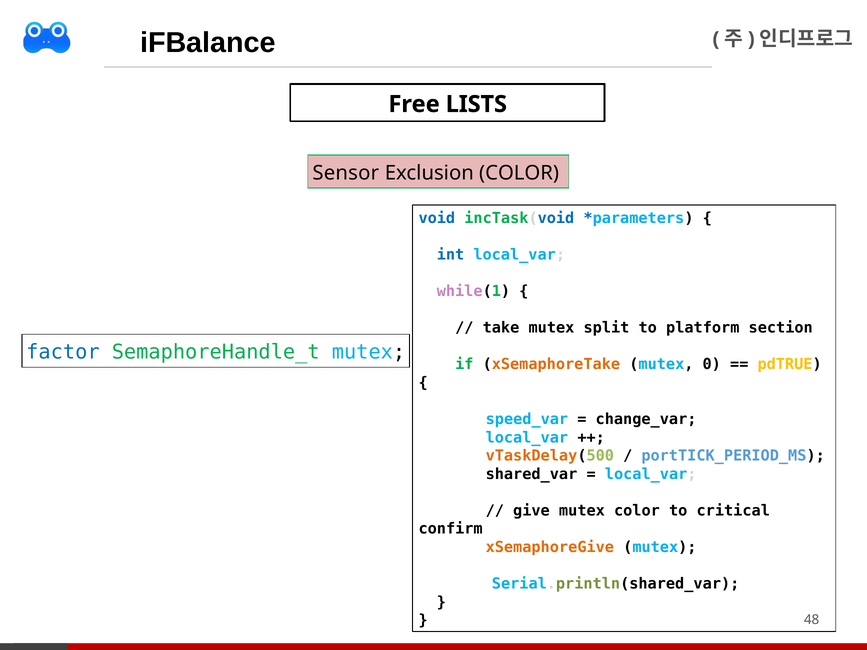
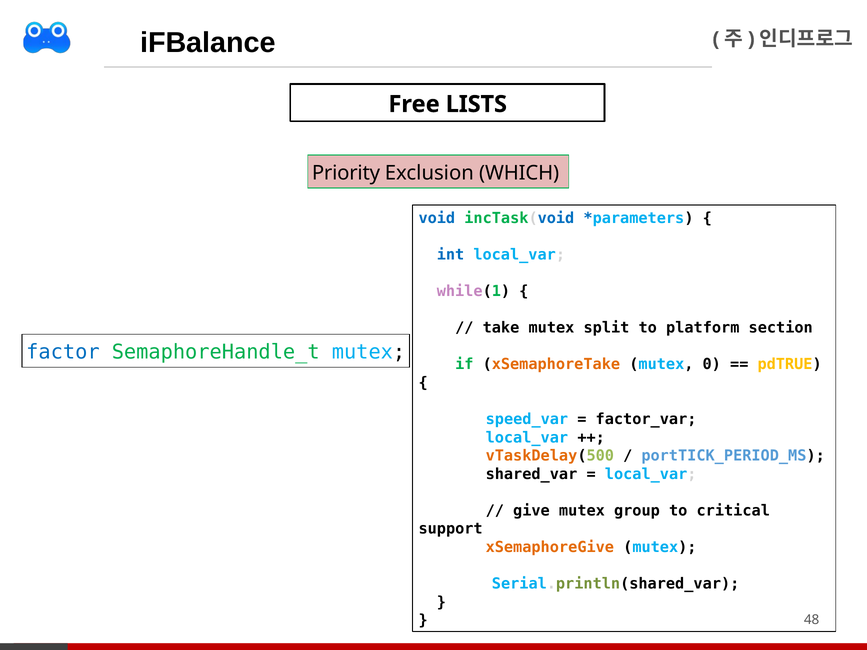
Sensor: Sensor -> Priority
Exclusion COLOR: COLOR -> WHICH
change_var: change_var -> factor_var
mutex color: color -> group
confirm: confirm -> support
